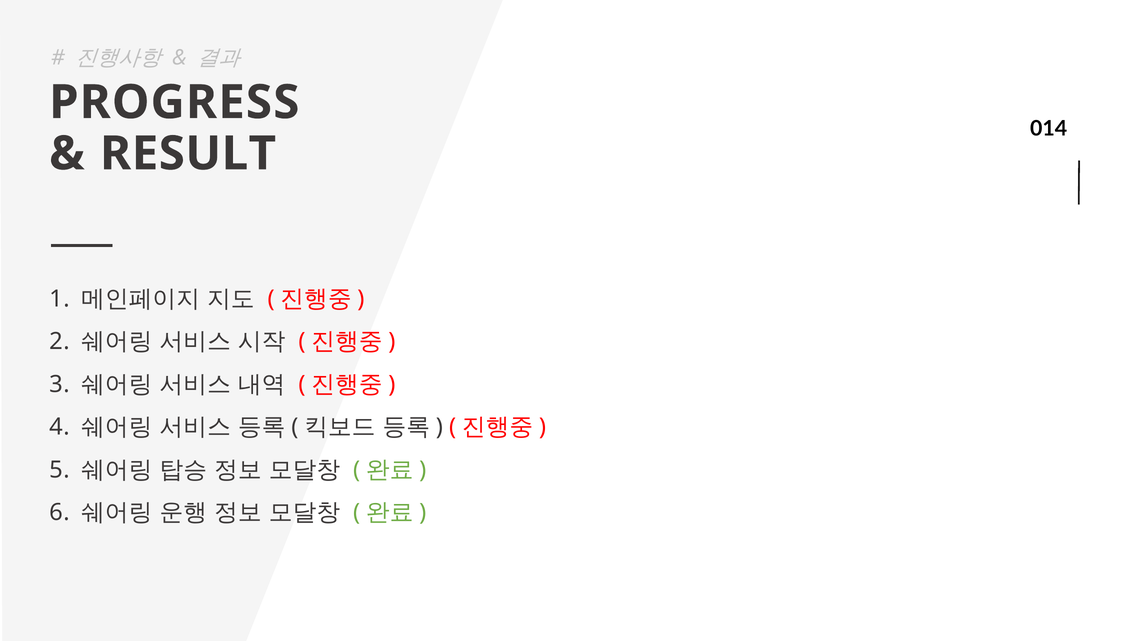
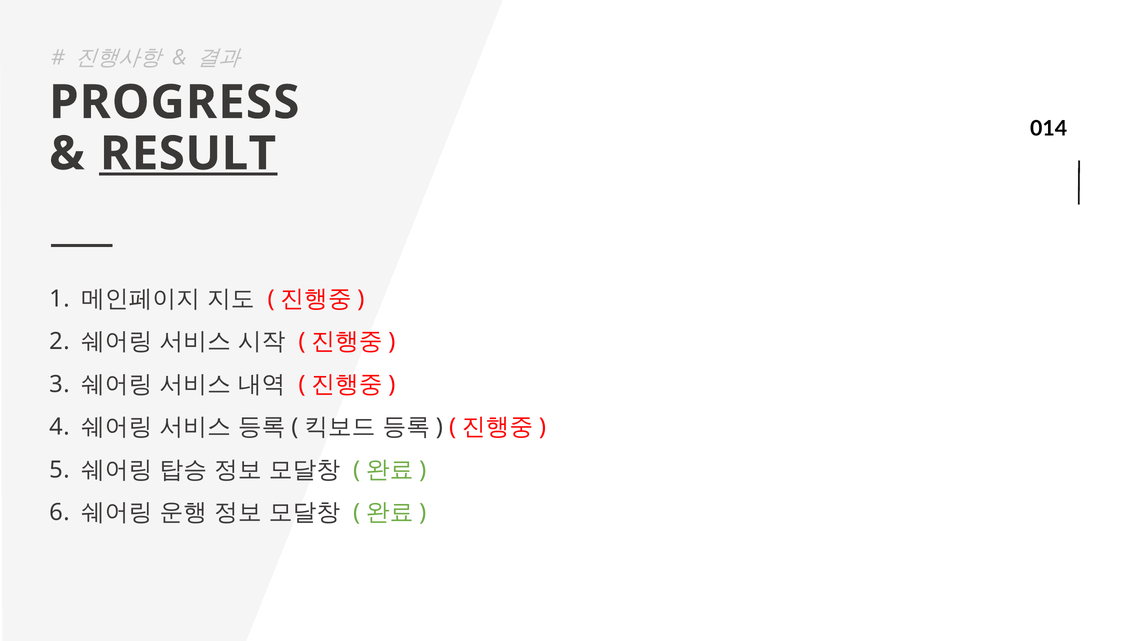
RESULT underline: none -> present
